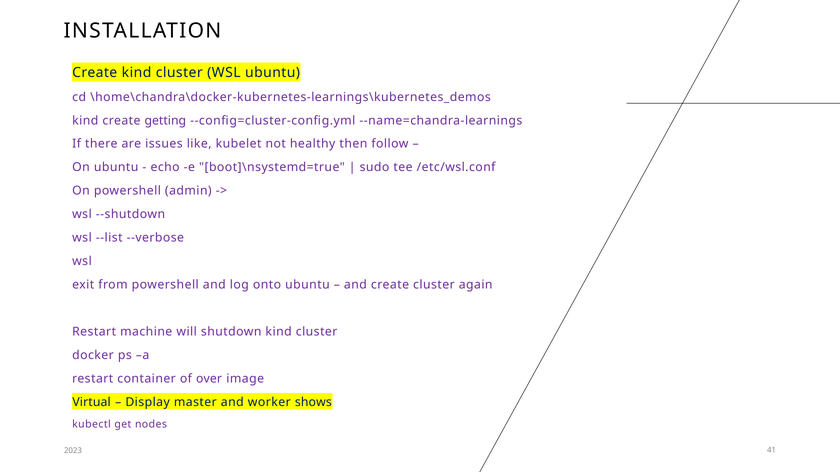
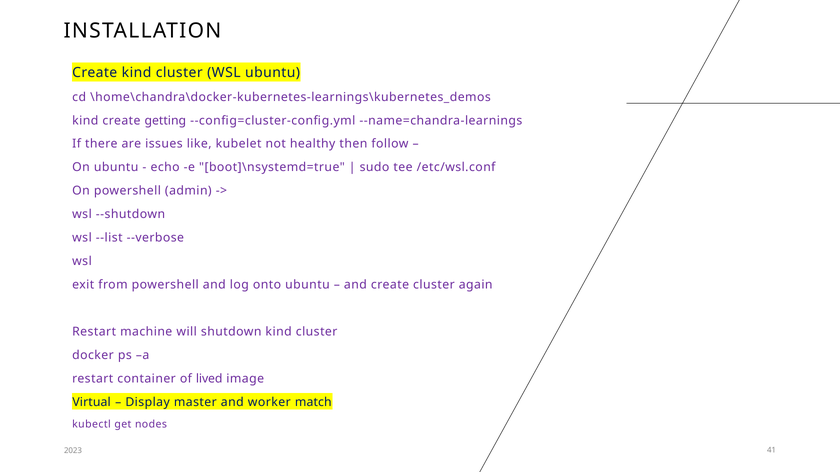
over: over -> lived
shows: shows -> match
